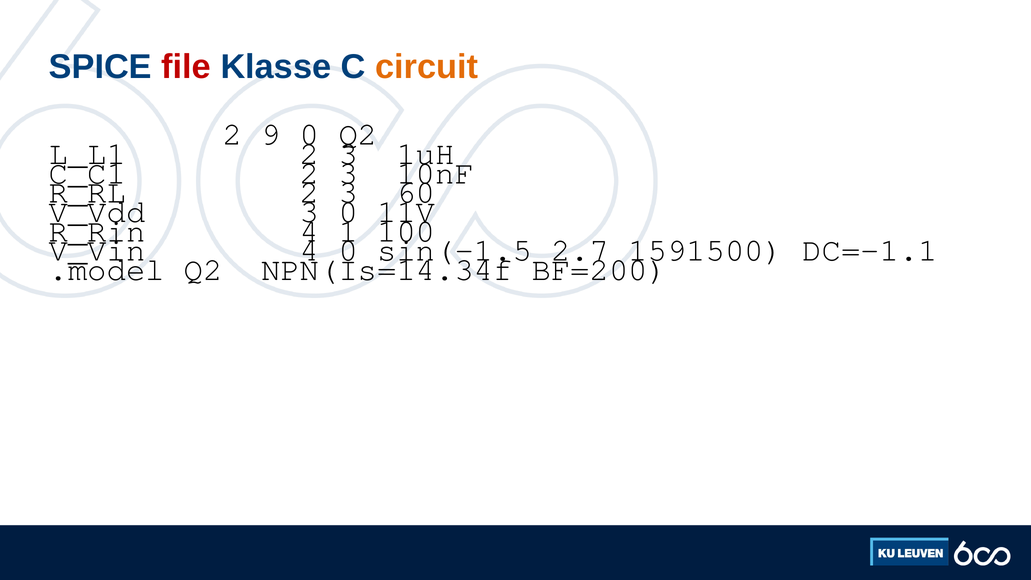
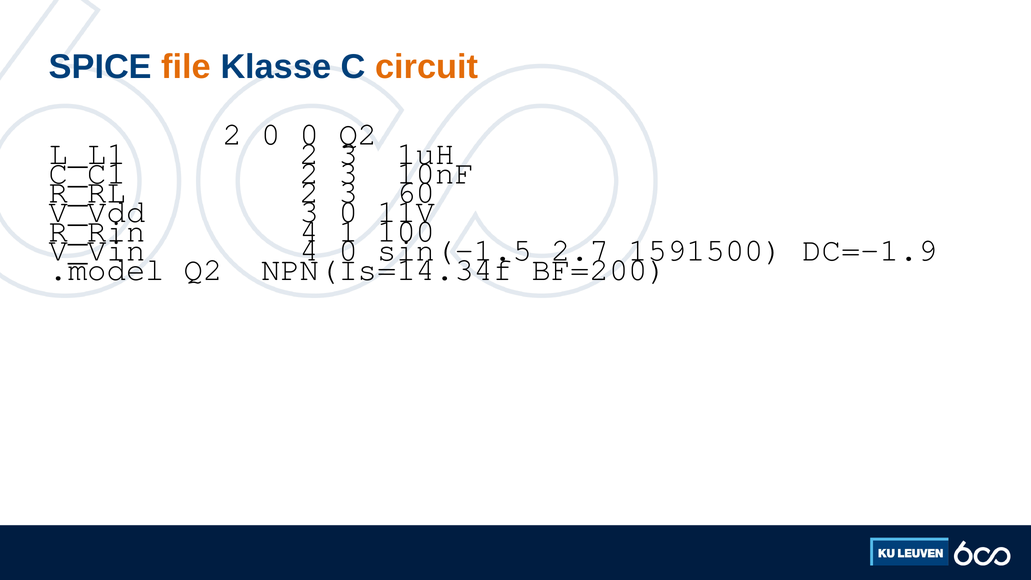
file colour: red -> orange
2 9: 9 -> 0
DC=-1.1: DC=-1.1 -> DC=-1.9
